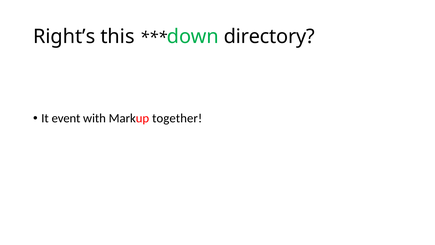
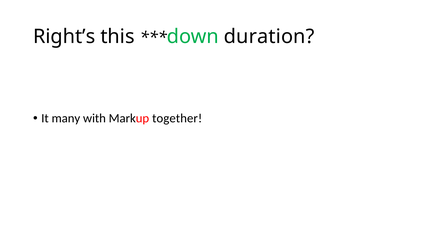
directory: directory -> duration
event: event -> many
